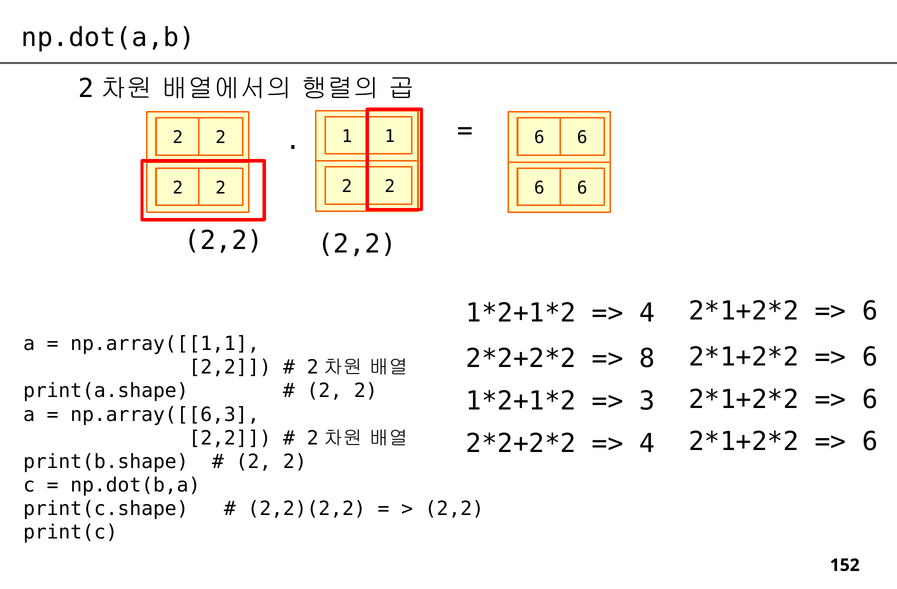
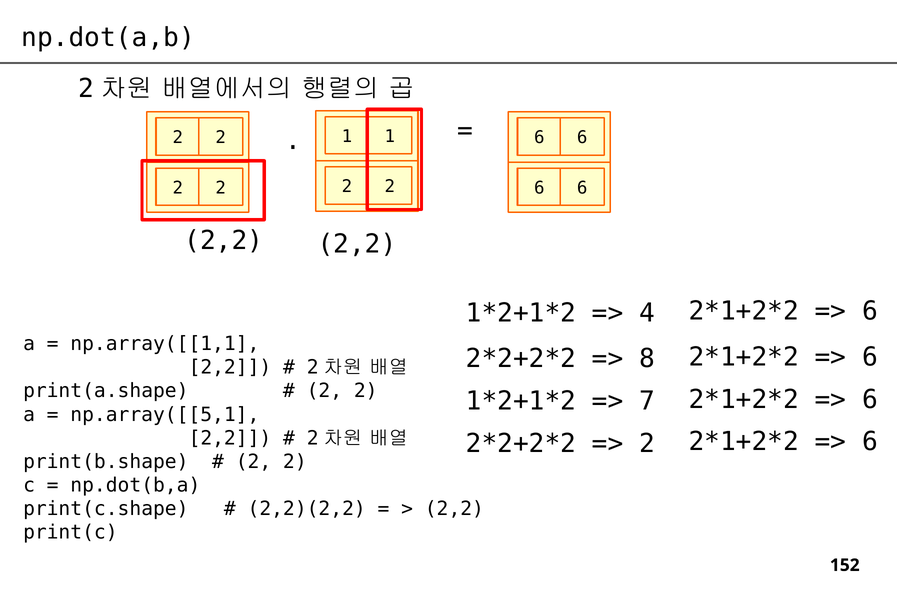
3: 3 -> 7
np.array([[6,3: np.array([[6,3 -> np.array([[5,1
4 at (647, 444): 4 -> 2
